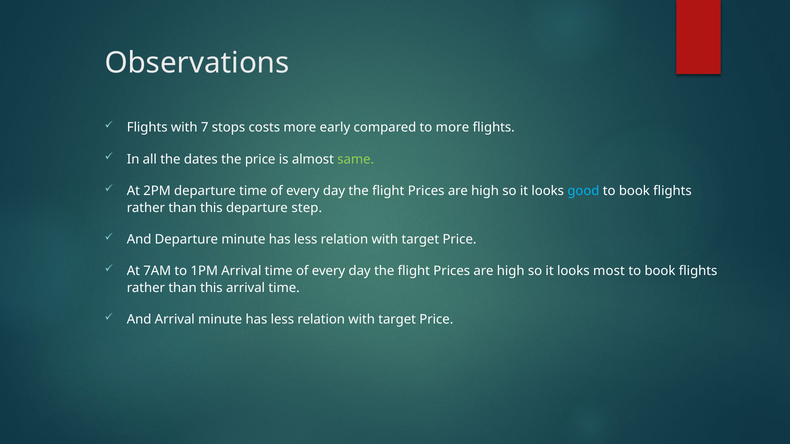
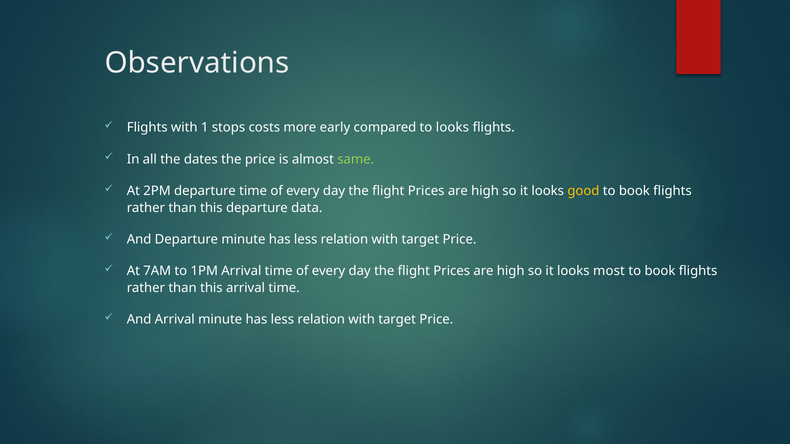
7: 7 -> 1
to more: more -> looks
good colour: light blue -> yellow
step: step -> data
